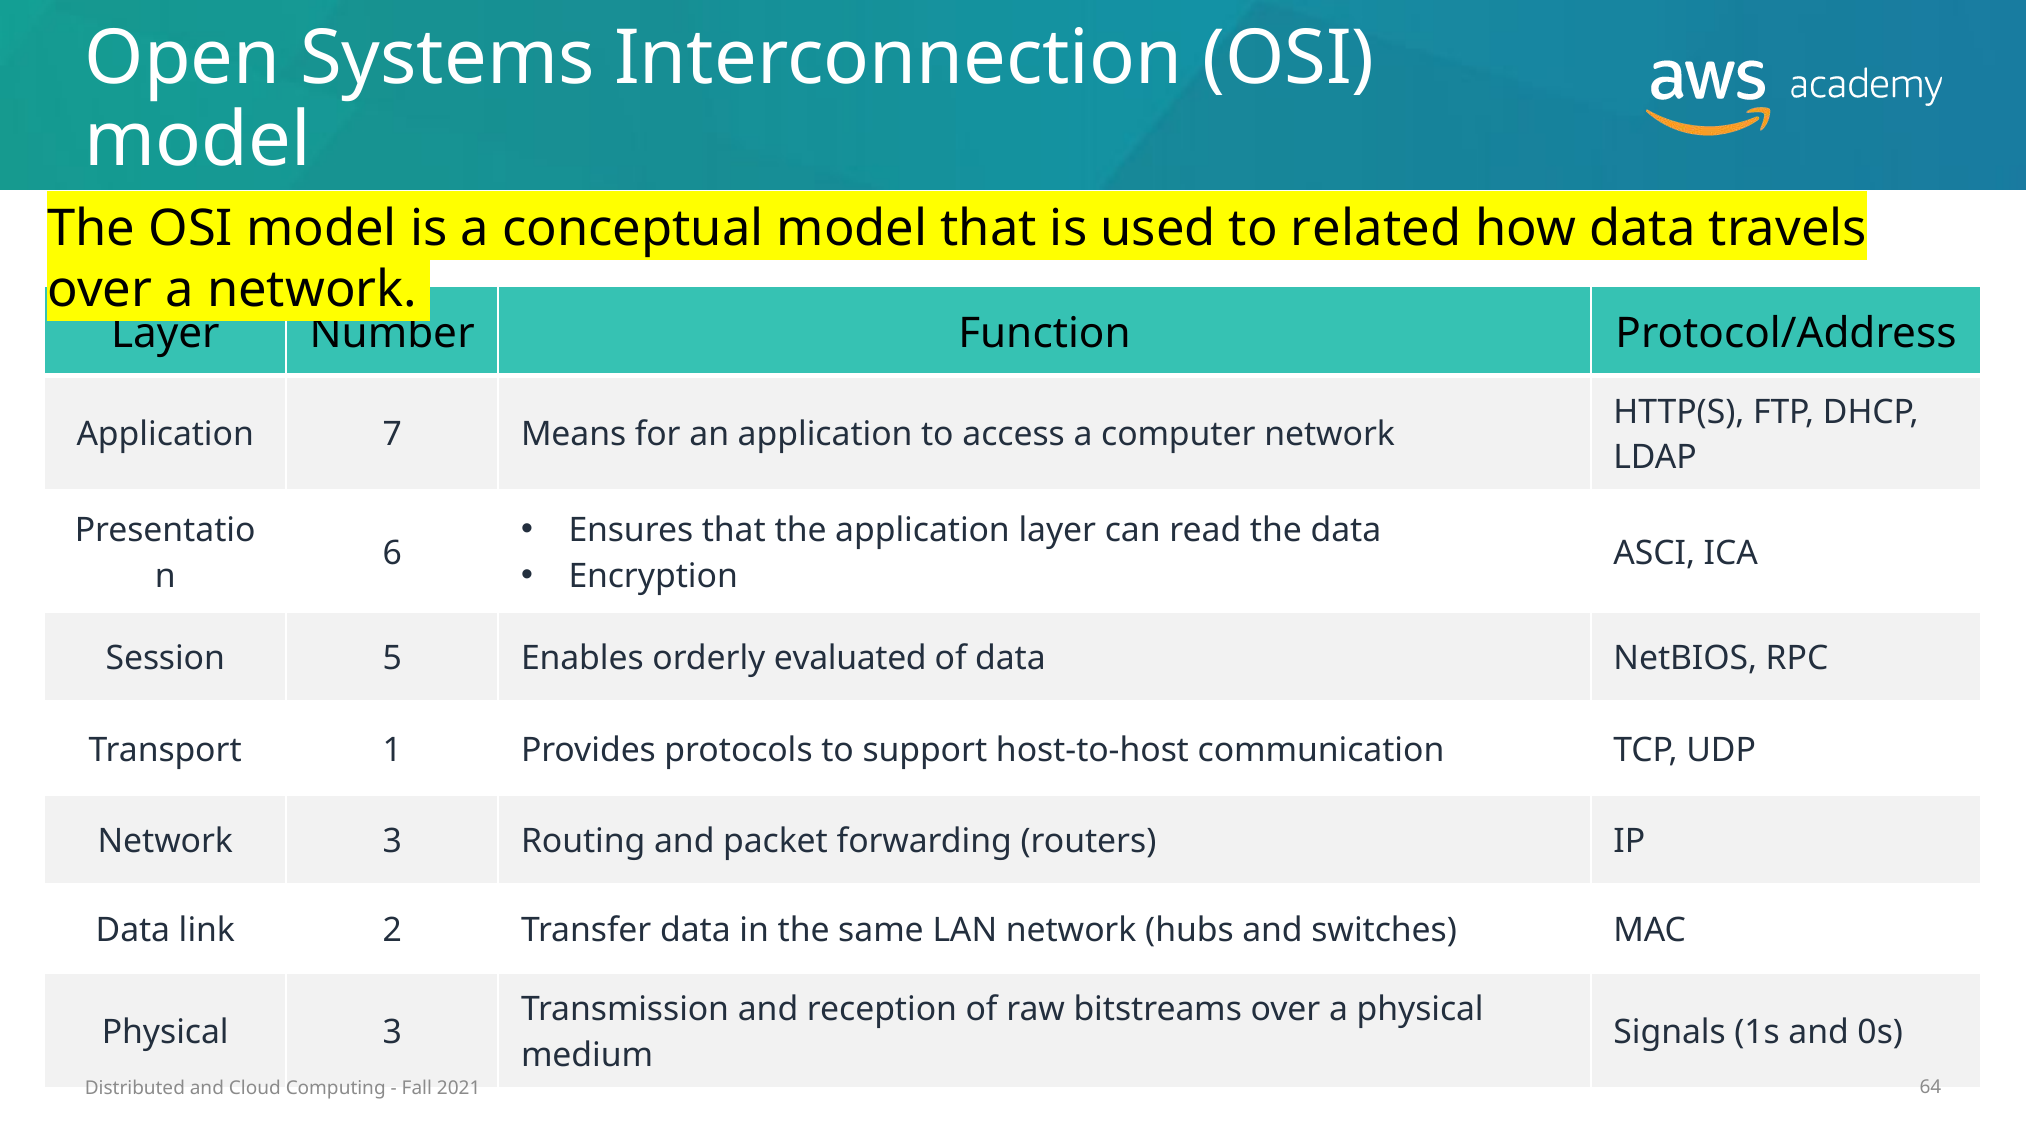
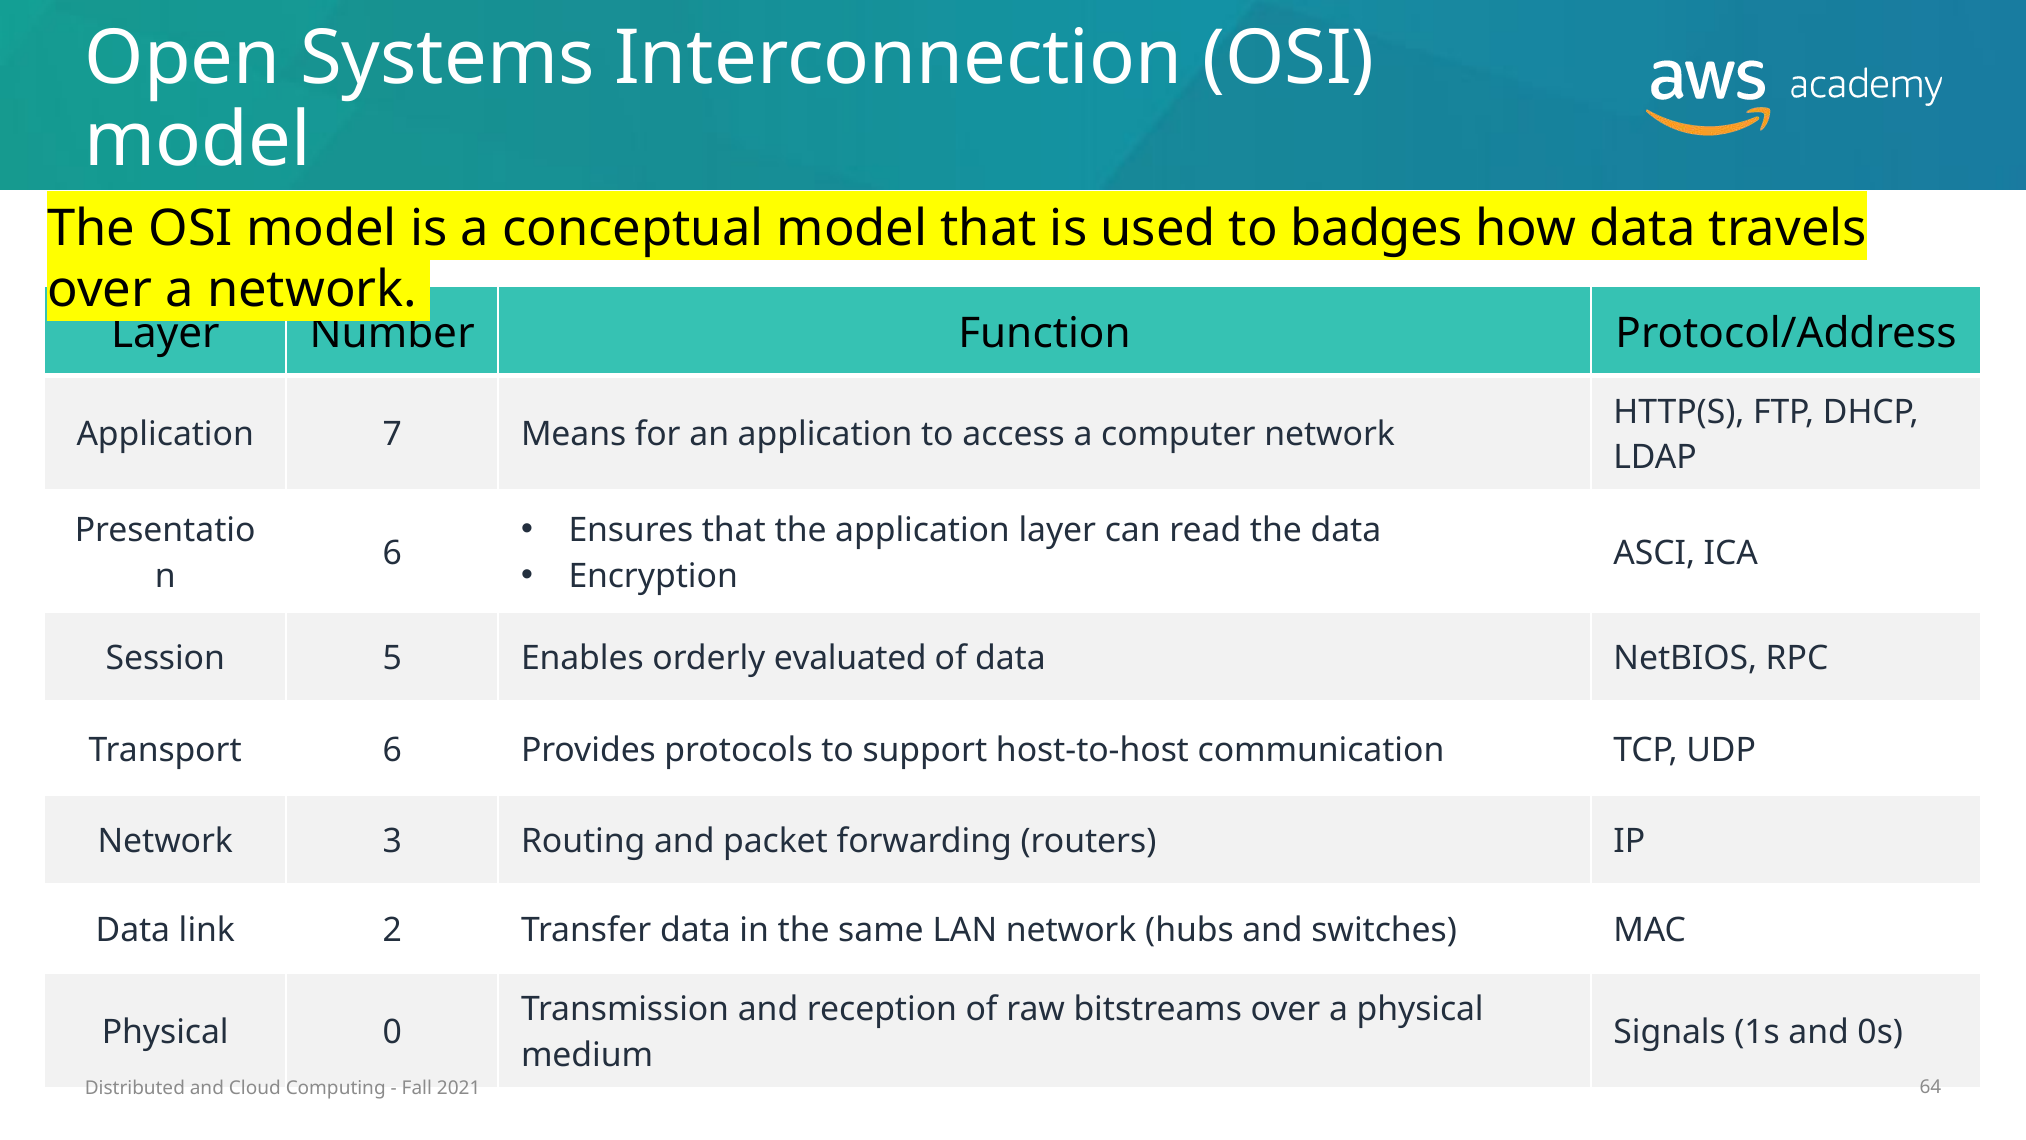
related: related -> badges
Transport 1: 1 -> 6
Physical 3: 3 -> 0
